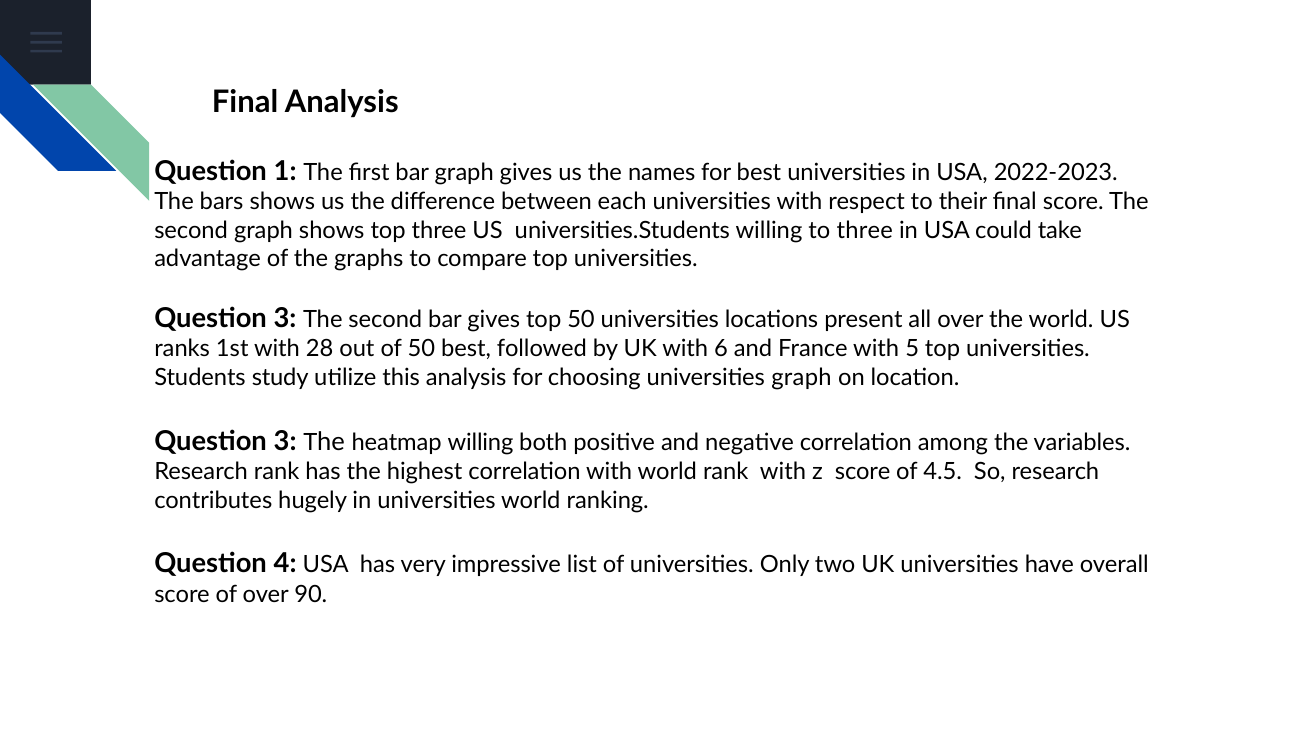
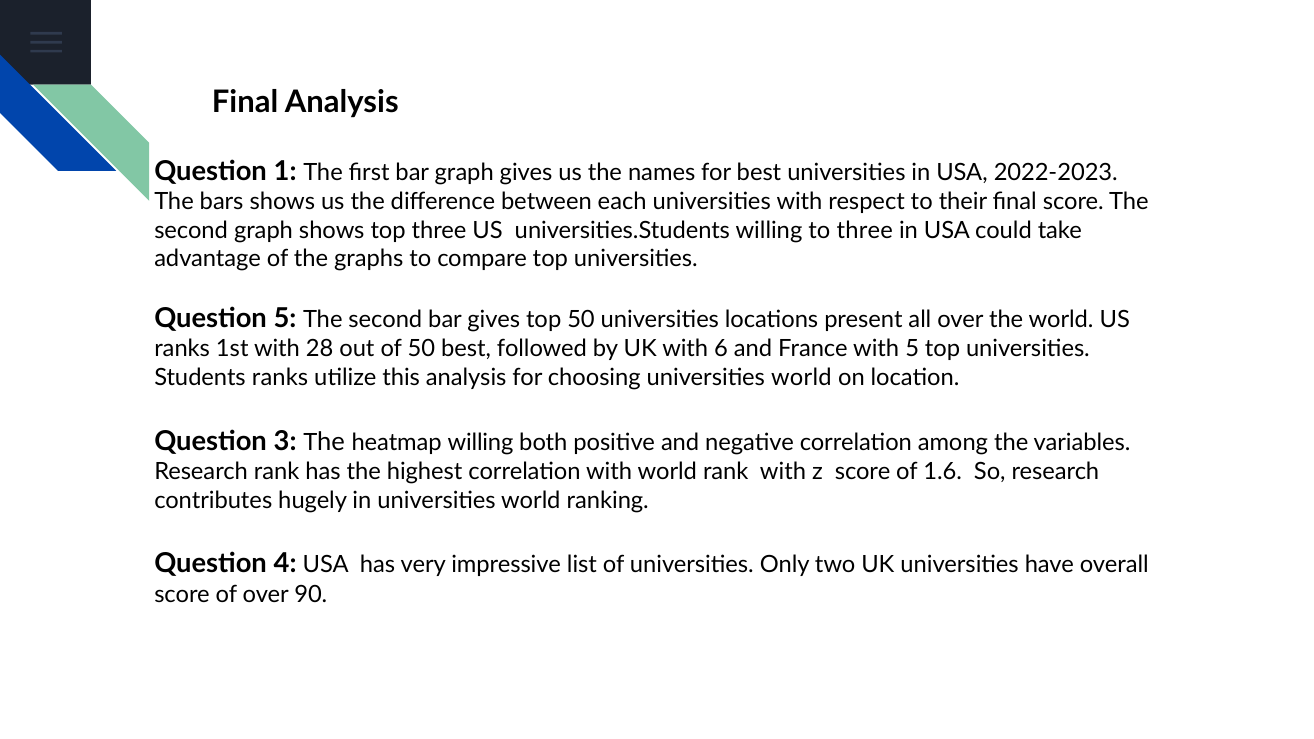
3 at (285, 319): 3 -> 5
Students study: study -> ranks
choosing universities graph: graph -> world
4.5: 4.5 -> 1.6
